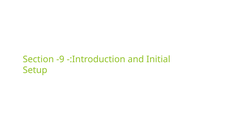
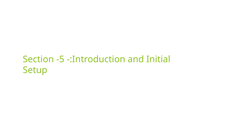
-9: -9 -> -5
